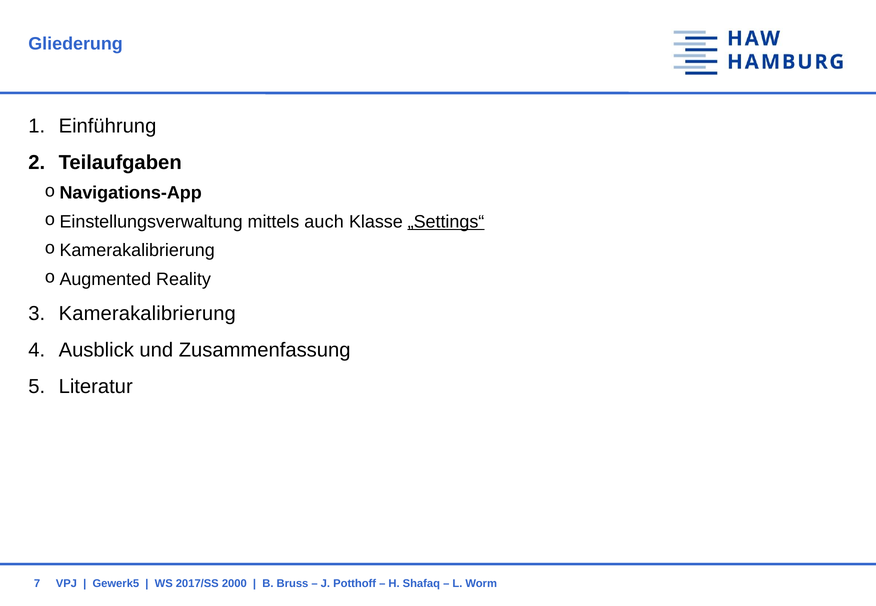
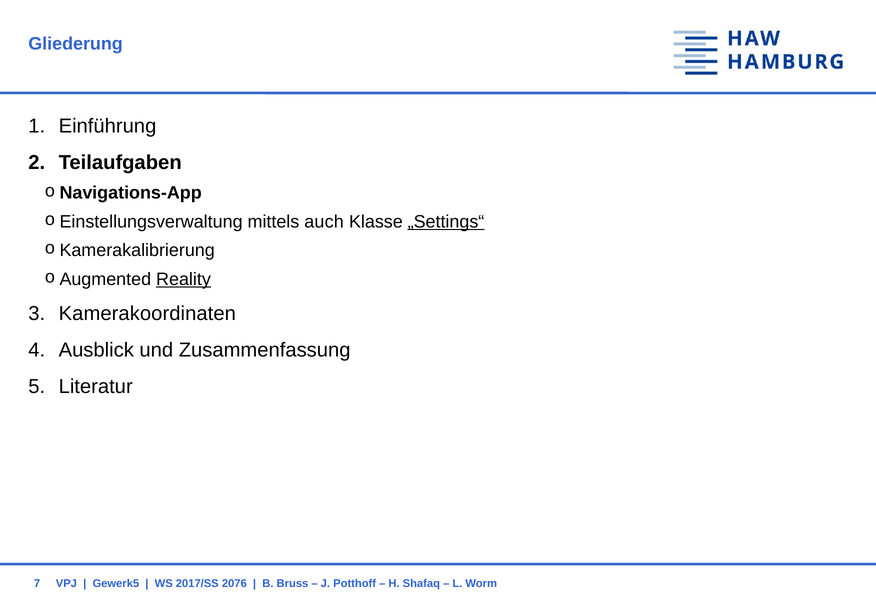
Reality underline: none -> present
Kamerakalibrierung: Kamerakalibrierung -> Kamerakoordinaten
2000: 2000 -> 2076
